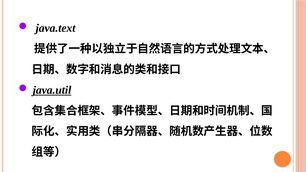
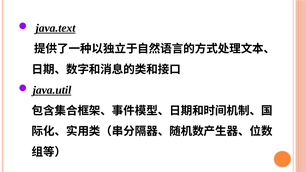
java.text underline: none -> present
